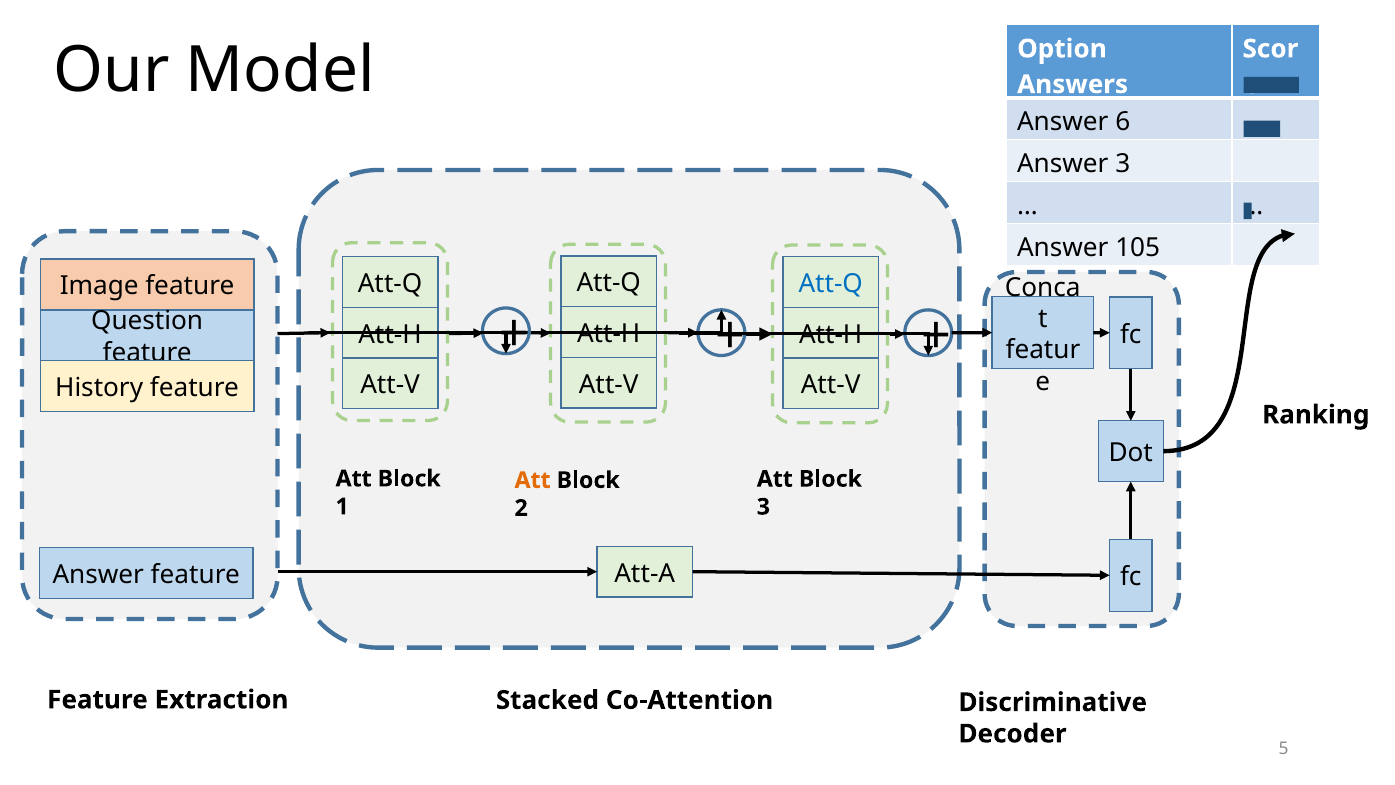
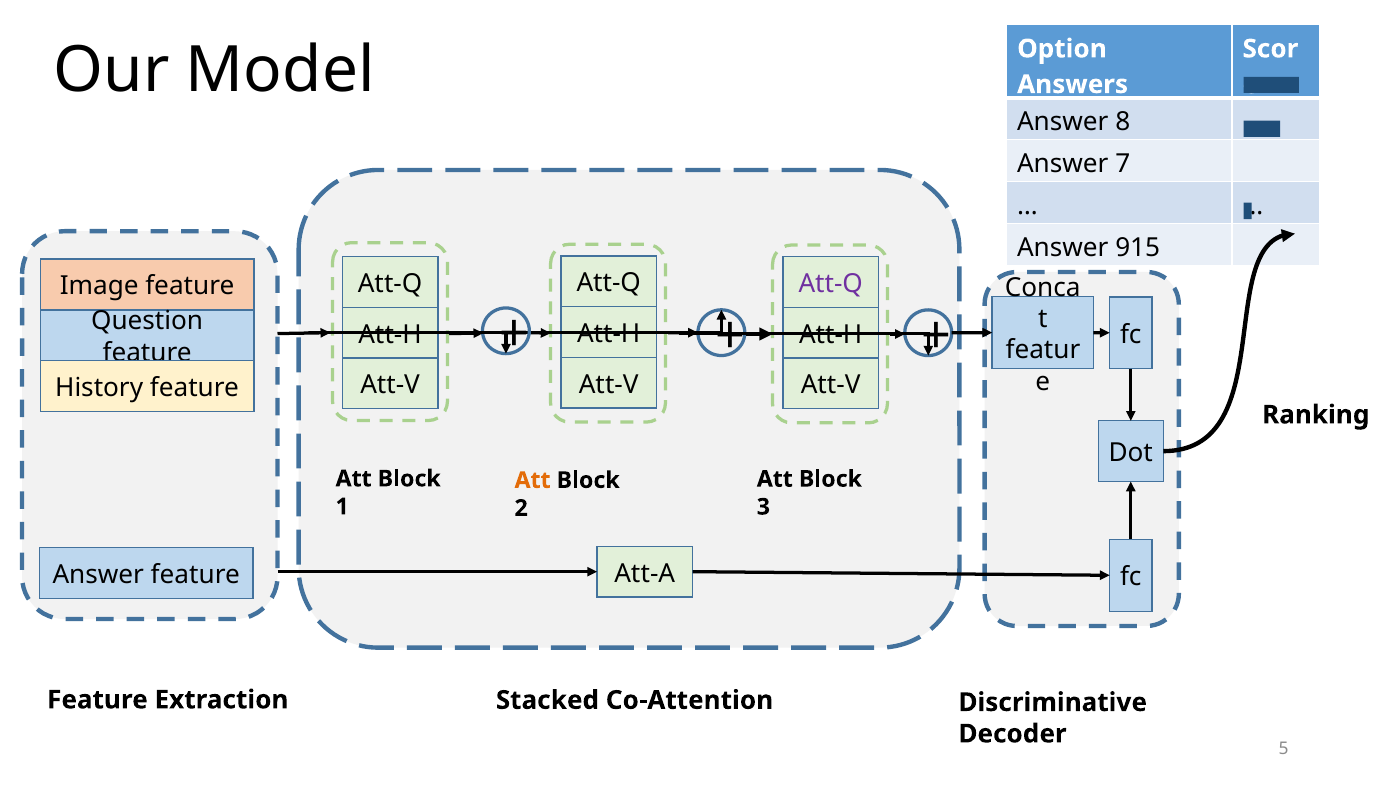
6: 6 -> 8
Answer 3: 3 -> 7
105: 105 -> 915
Att-Q at (831, 284) colour: blue -> purple
